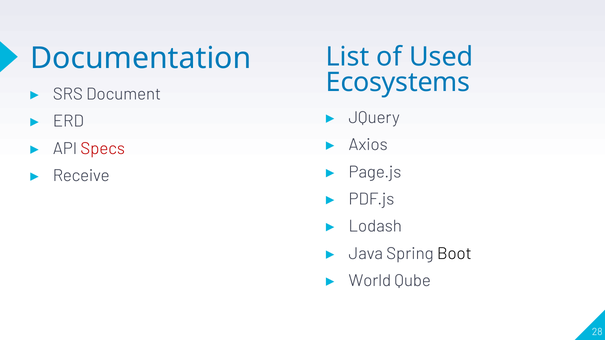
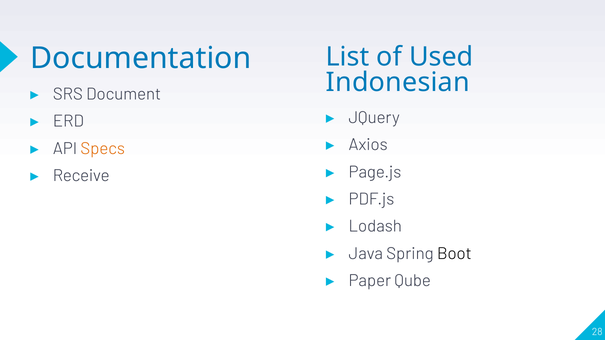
Ecosystems: Ecosystems -> Indonesian
Specs colour: red -> orange
World: World -> Paper
